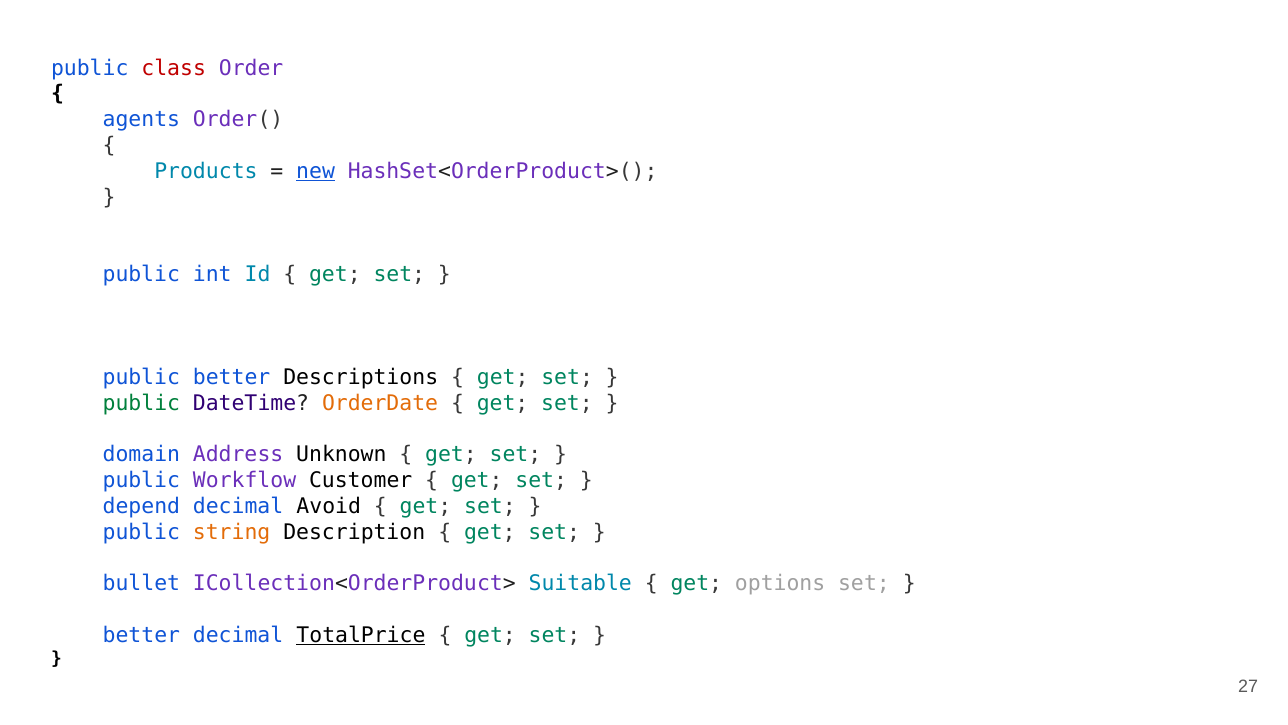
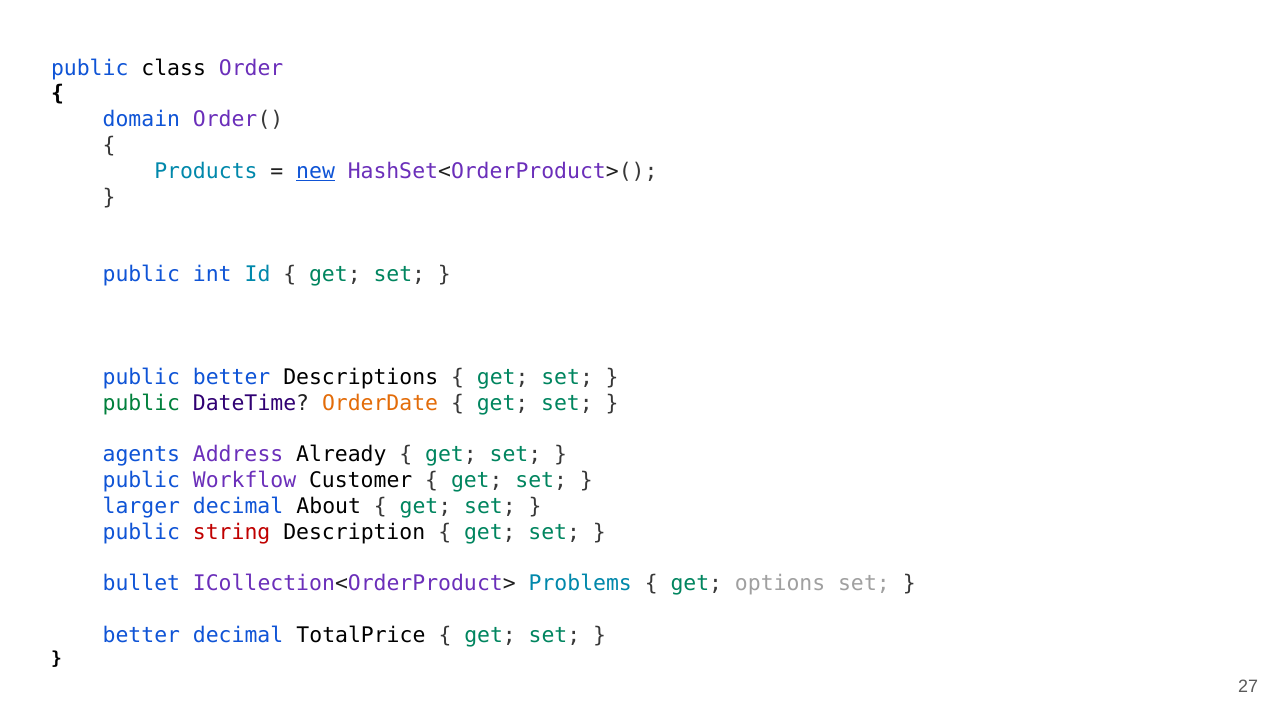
class colour: red -> black
agents: agents -> domain
domain: domain -> agents
Unknown: Unknown -> Already
depend: depend -> larger
Avoid: Avoid -> About
string colour: orange -> red
Suitable: Suitable -> Problems
TotalPrice underline: present -> none
